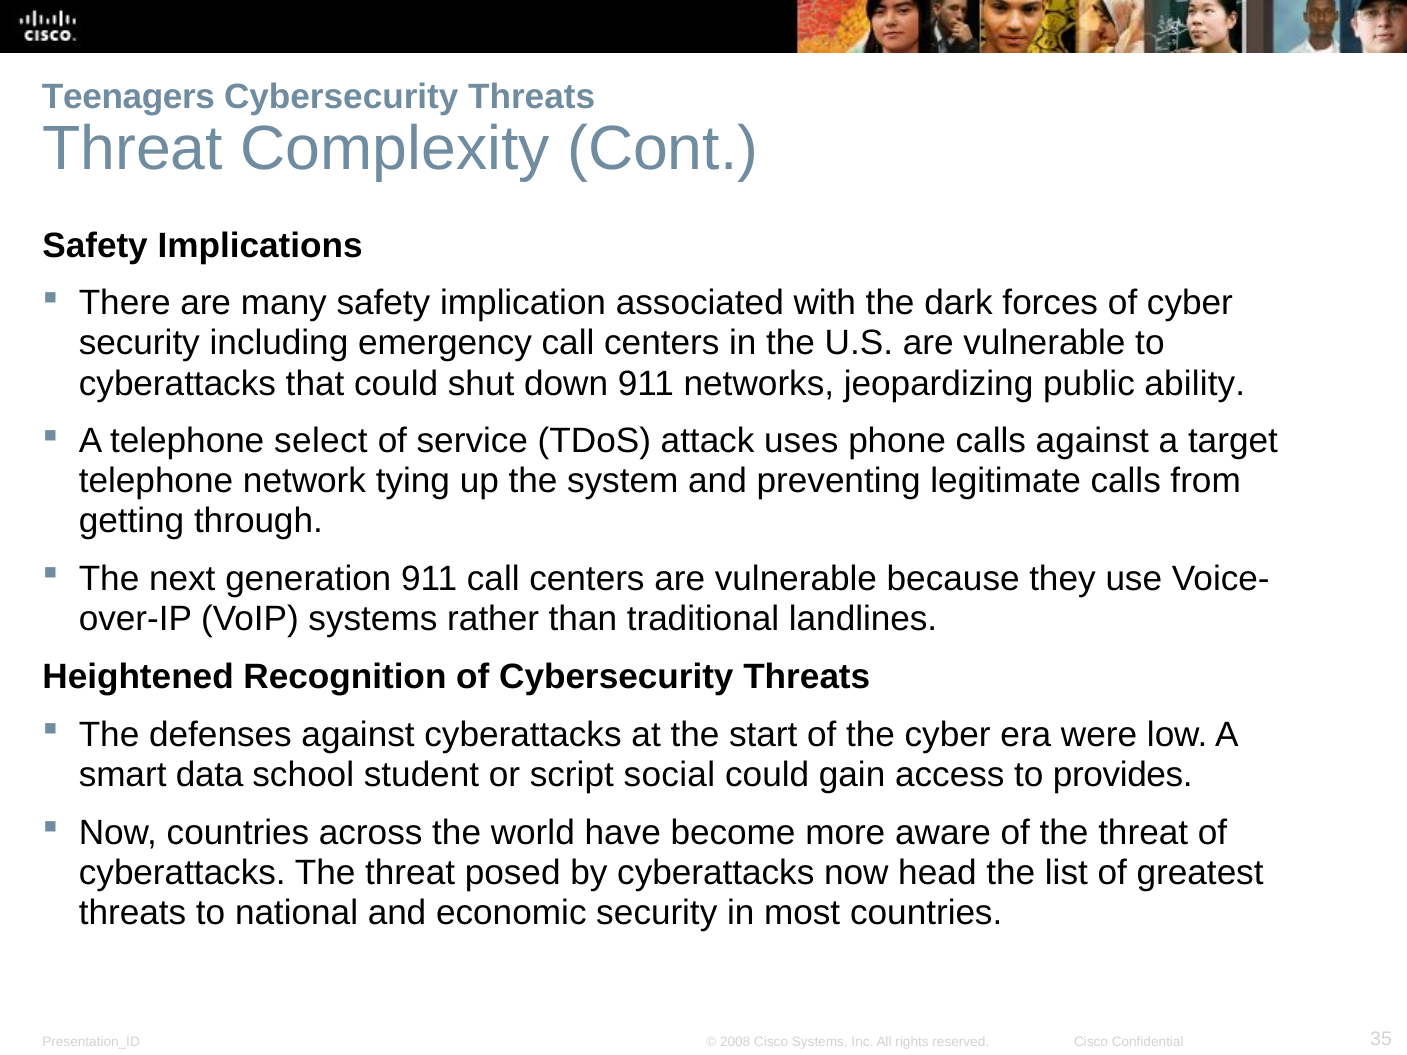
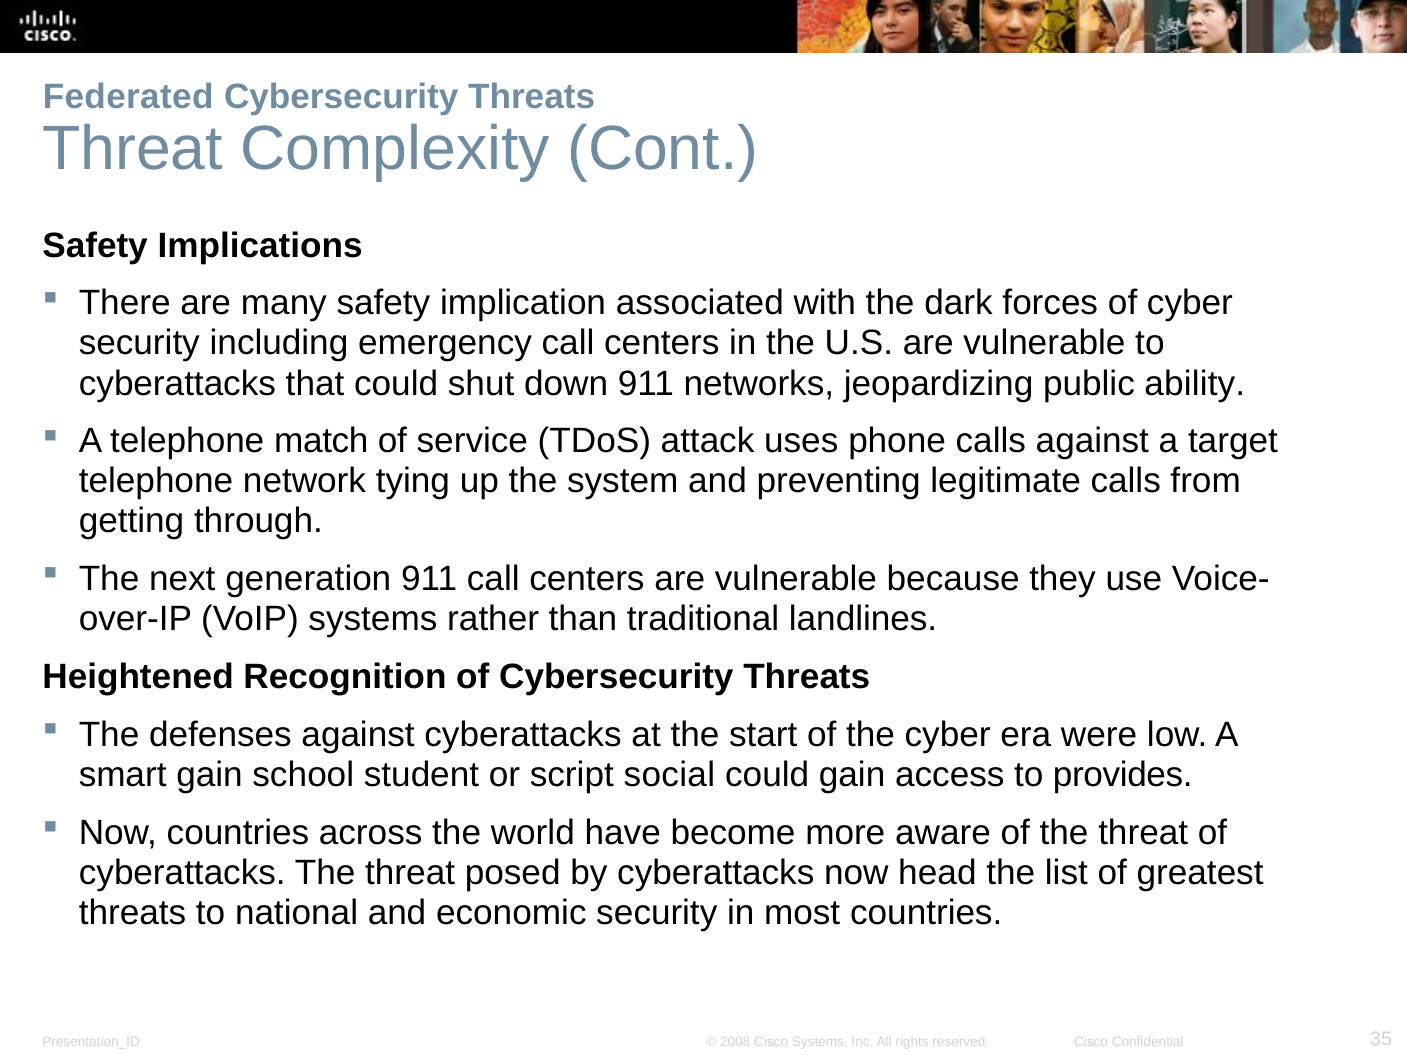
Teenagers: Teenagers -> Federated
select: select -> match
smart data: data -> gain
